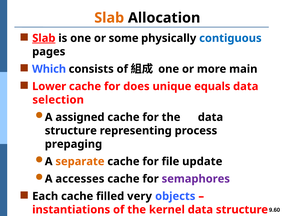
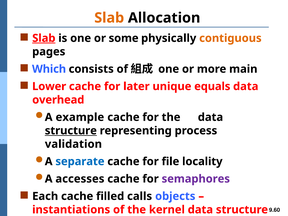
contiguous colour: blue -> orange
does: does -> later
selection: selection -> overhead
assigned: assigned -> example
structure at (71, 131) underline: none -> present
prepaging: prepaging -> validation
separate colour: orange -> blue
update: update -> locality
very: very -> calls
